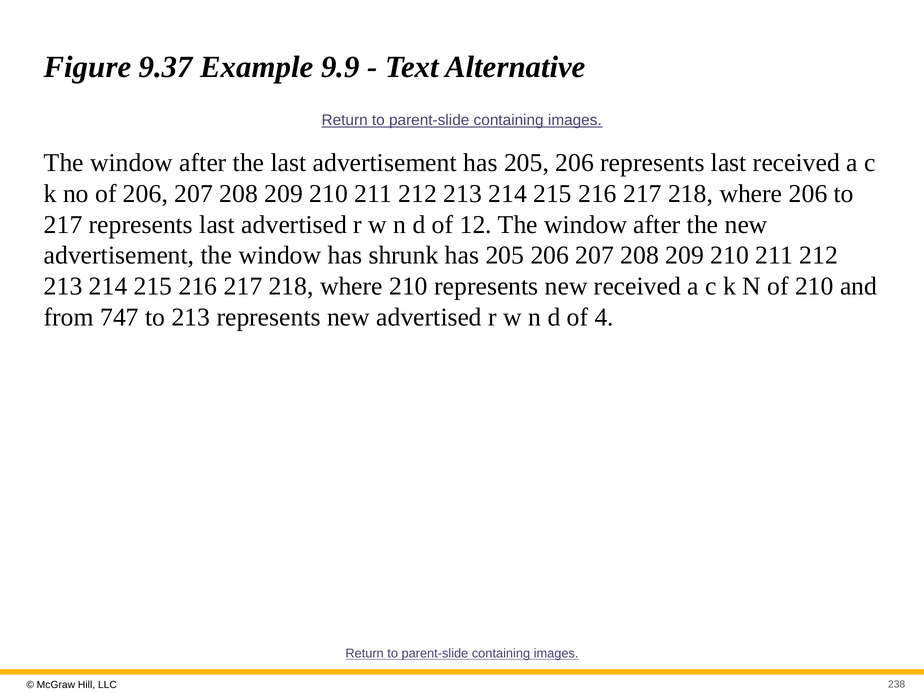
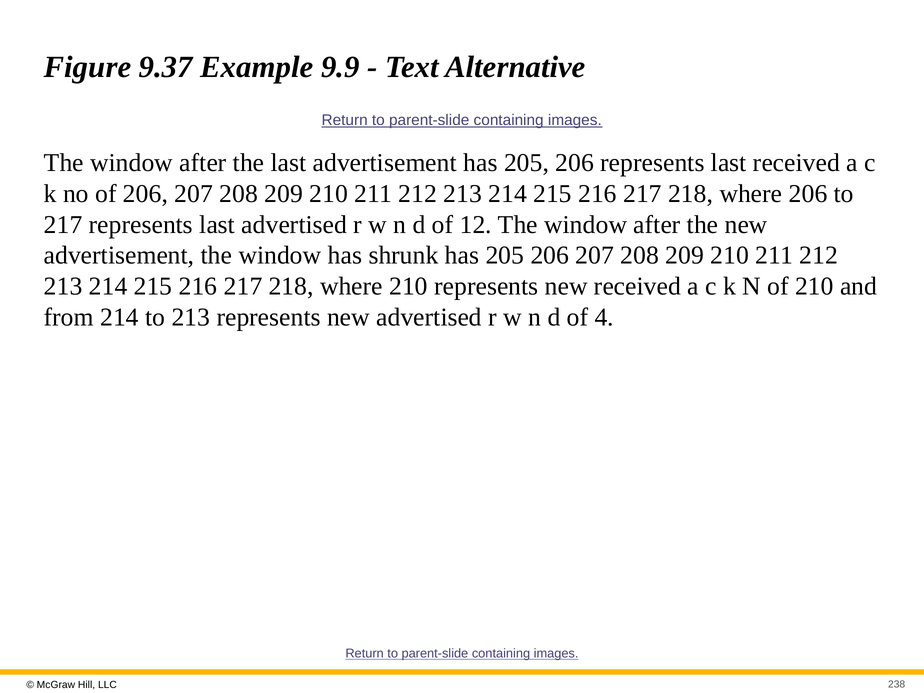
from 747: 747 -> 214
